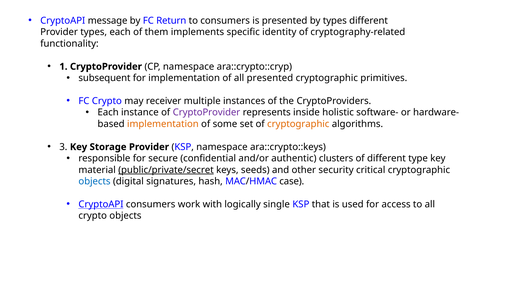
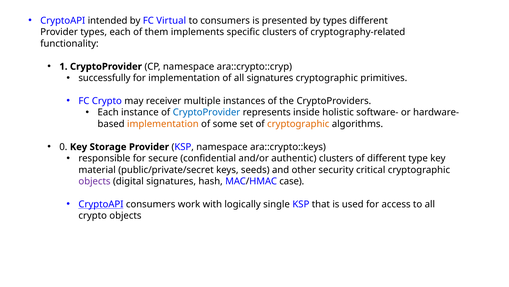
message: message -> intended
Return: Return -> Virtual
specific identity: identity -> clusters
subsequent: subsequent -> successfully
all presented: presented -> signatures
CryptoProvider at (207, 112) colour: purple -> blue
3: 3 -> 0
public/private/secret underline: present -> none
objects at (95, 181) colour: blue -> purple
